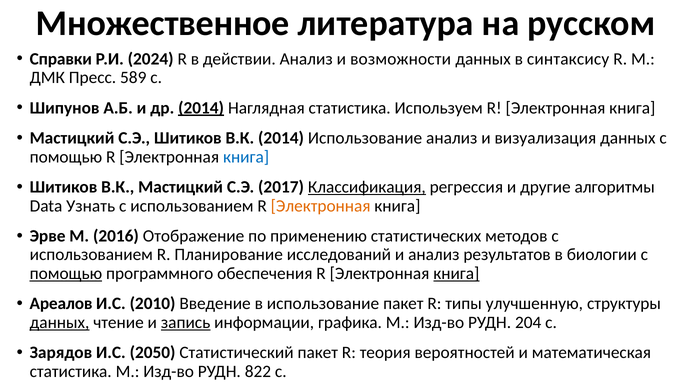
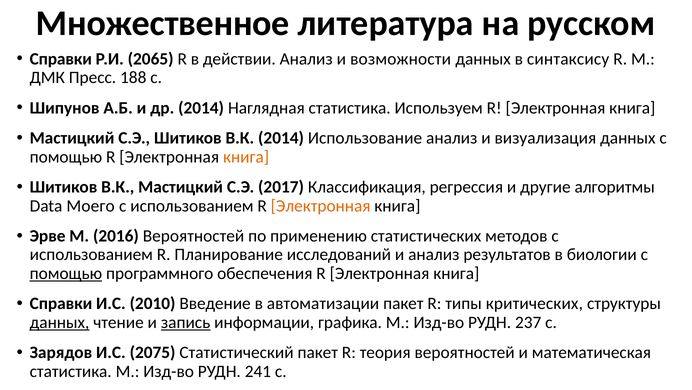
2024: 2024 -> 2065
589: 589 -> 188
2014 at (201, 108) underline: present -> none
книга at (246, 156) colour: blue -> orange
Классификация underline: present -> none
Узнать: Узнать -> Моего
2016 Отображение: Отображение -> Вероятностей
книга at (456, 273) underline: present -> none
Ареалов at (61, 303): Ареалов -> Справки
в использование: использование -> автоматизации
улучшенную: улучшенную -> критических
204: 204 -> 237
2050: 2050 -> 2075
822: 822 -> 241
